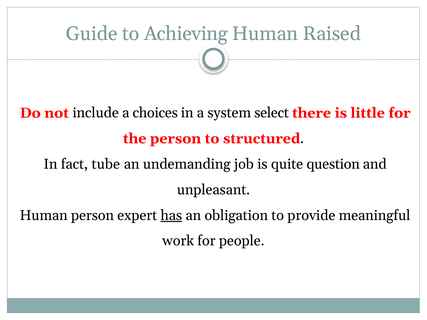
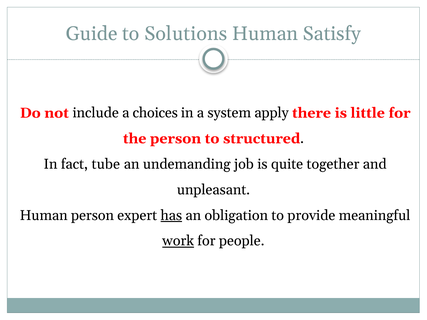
Achieving: Achieving -> Solutions
Raised: Raised -> Satisfy
select: select -> apply
question: question -> together
work underline: none -> present
